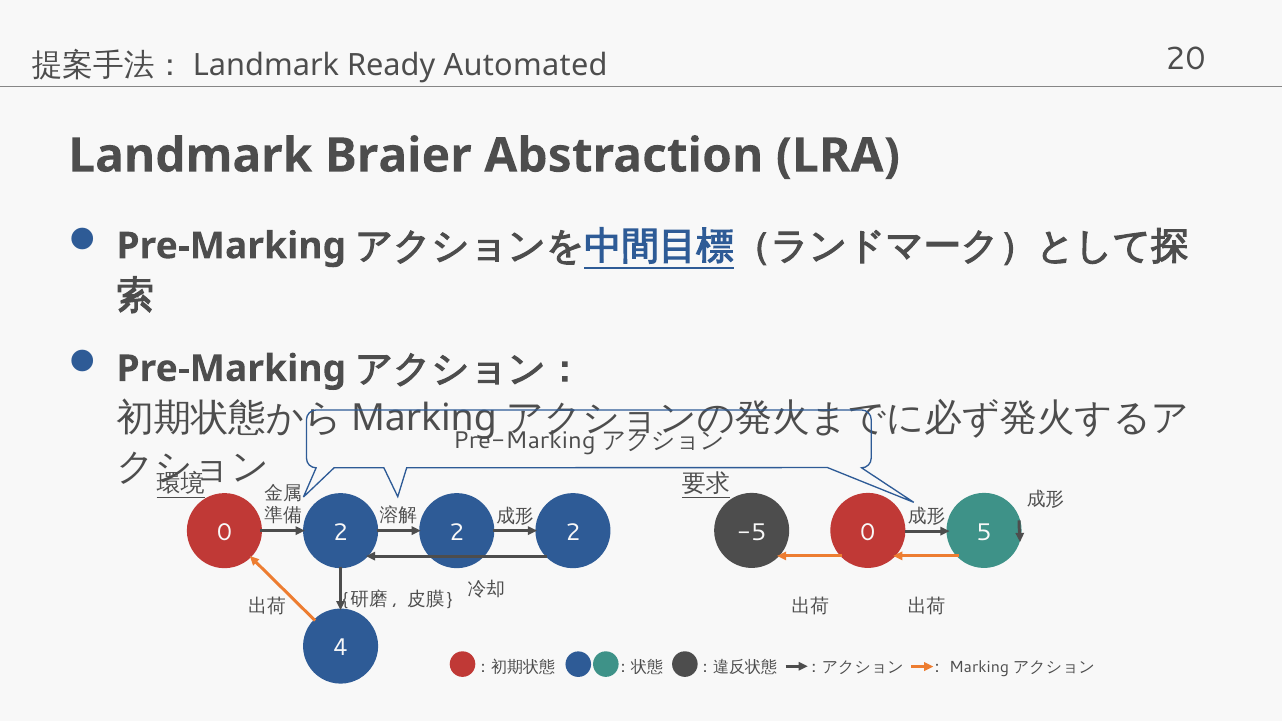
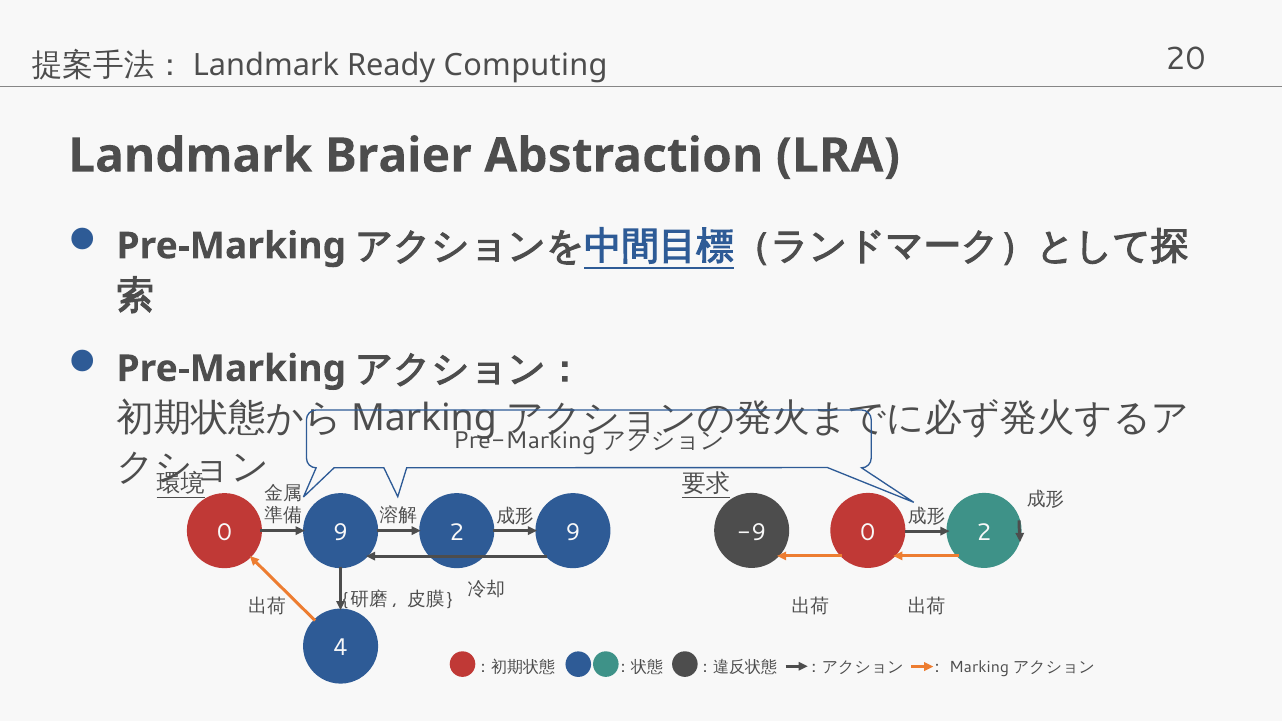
Automated: Automated -> Computing
-5: -5 -> -9
0 5: 5 -> 2
0 2: 2 -> 9
2 at (573, 532): 2 -> 9
